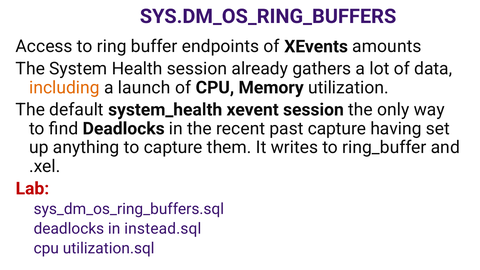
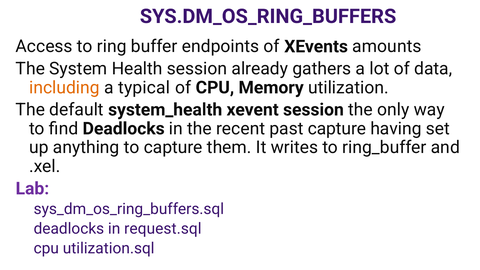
launch: launch -> typical
Lab colour: red -> purple
instead.sql: instead.sql -> request.sql
